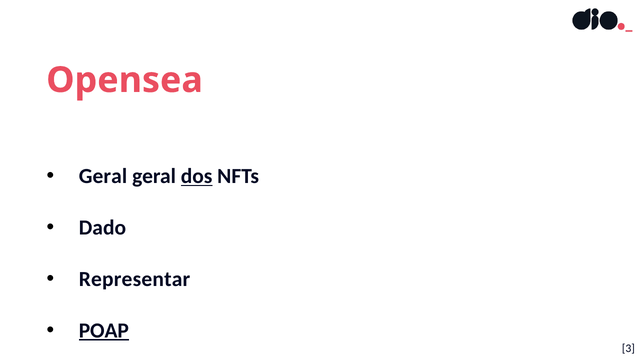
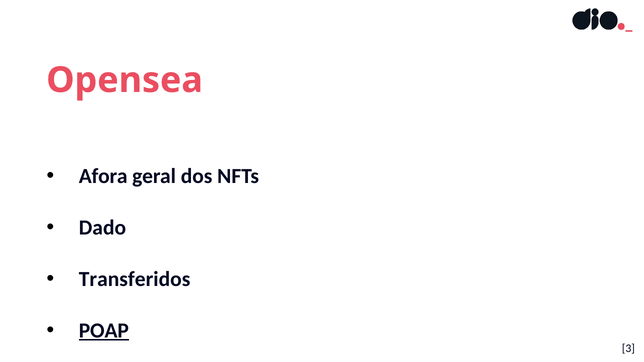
Geral at (103, 176): Geral -> Afora
dos underline: present -> none
Representar: Representar -> Transferidos
